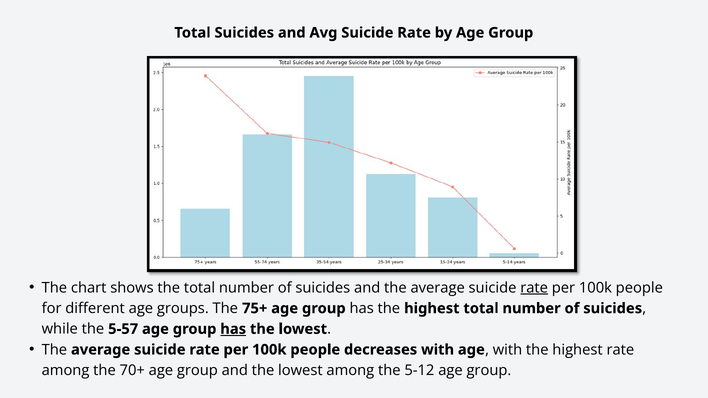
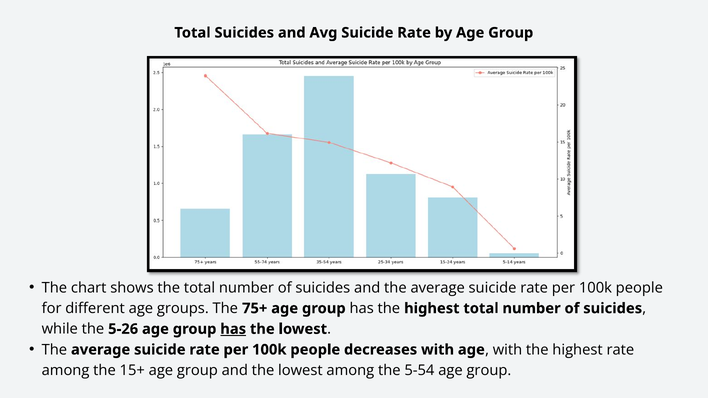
rate at (534, 288) underline: present -> none
5-57: 5-57 -> 5-26
70+: 70+ -> 15+
5-12: 5-12 -> 5-54
